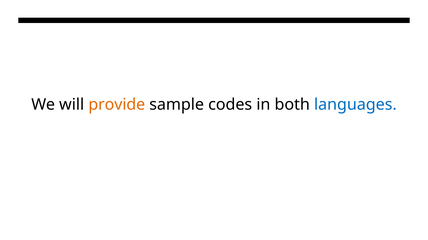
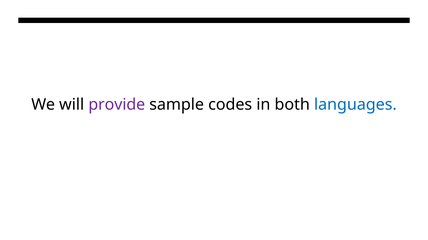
provide colour: orange -> purple
